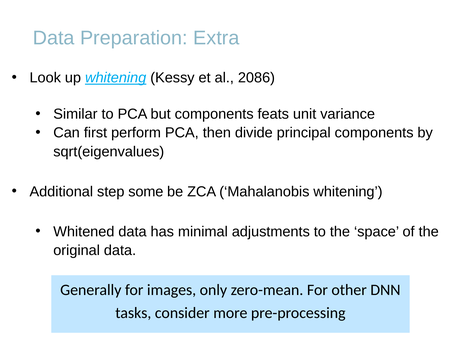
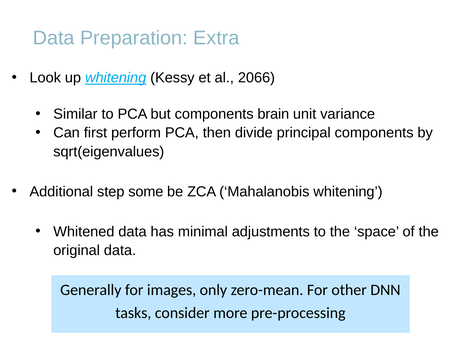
2086: 2086 -> 2066
feats: feats -> brain
